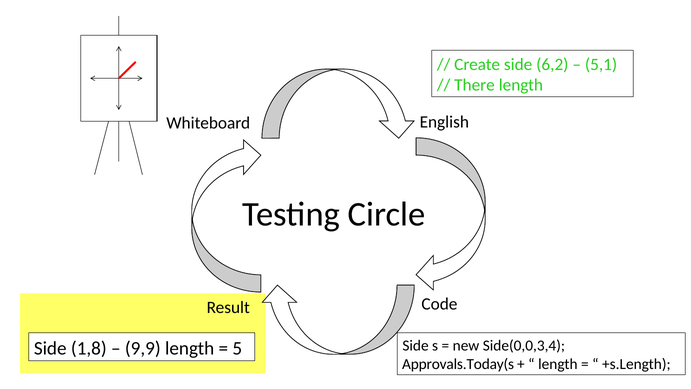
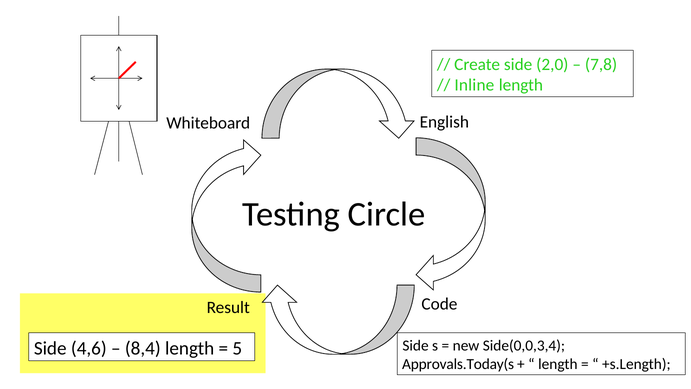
6,2: 6,2 -> 2,0
5,1: 5,1 -> 7,8
There: There -> Inline
1,8: 1,8 -> 4,6
9,9: 9,9 -> 8,4
